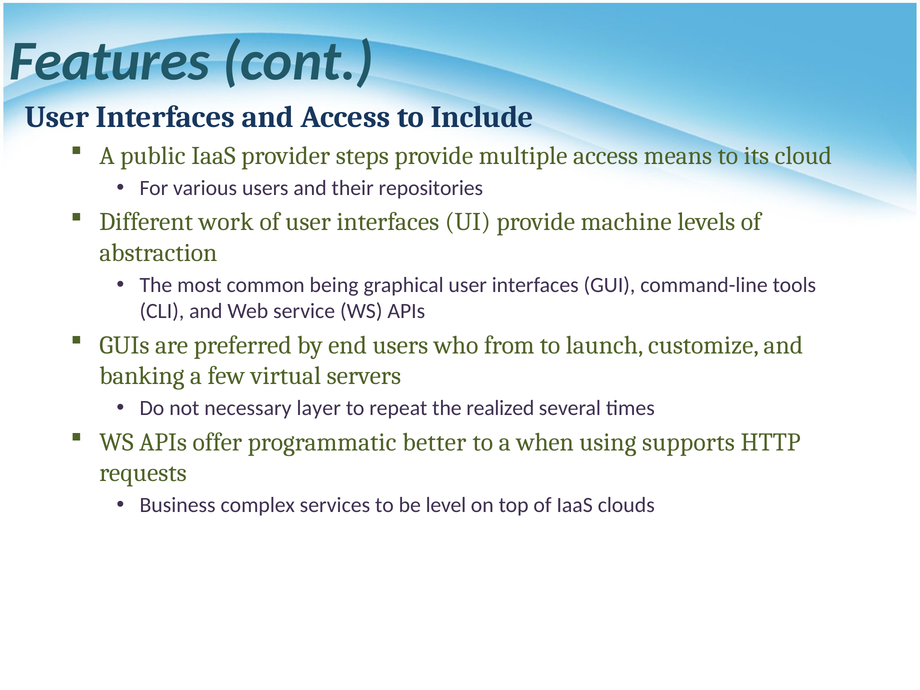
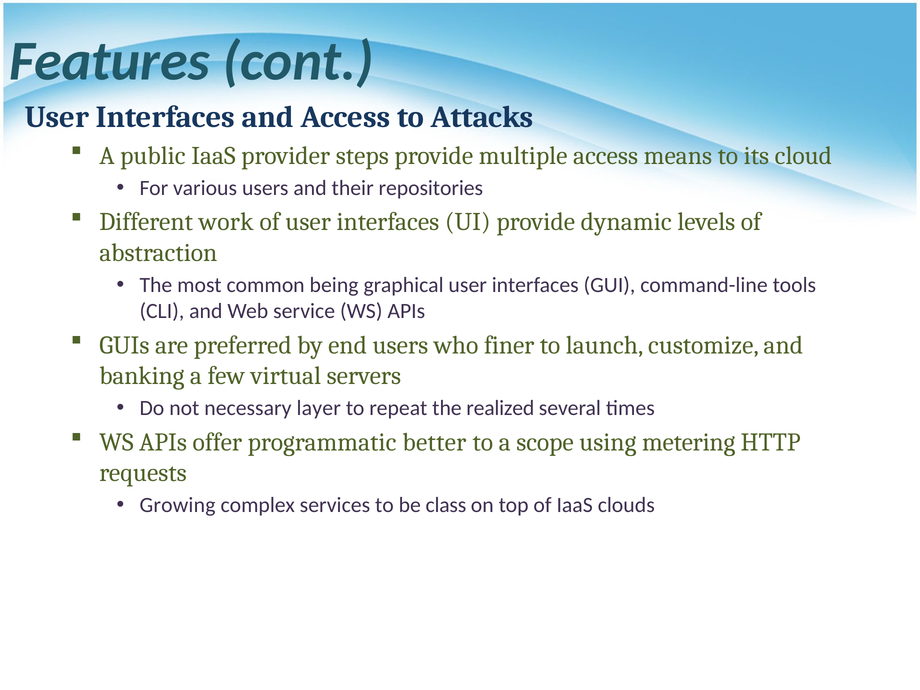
Include: Include -> Attacks
machine: machine -> dynamic
from: from -> finer
when: when -> scope
supports: supports -> metering
Business: Business -> Growing
level: level -> class
